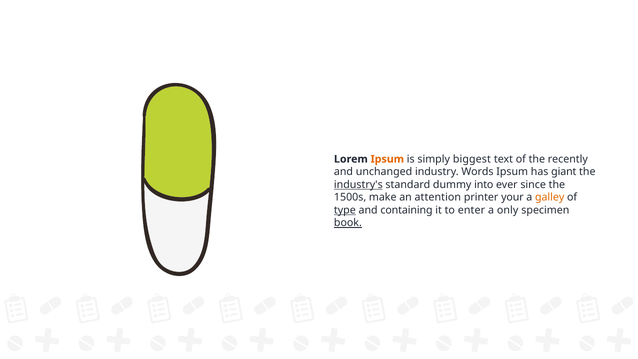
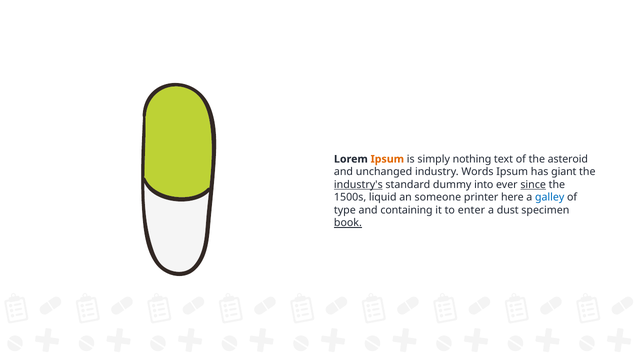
biggest: biggest -> nothing
recently: recently -> asteroid
since underline: none -> present
make: make -> liquid
attention: attention -> someone
your: your -> here
galley colour: orange -> blue
type underline: present -> none
only: only -> dust
